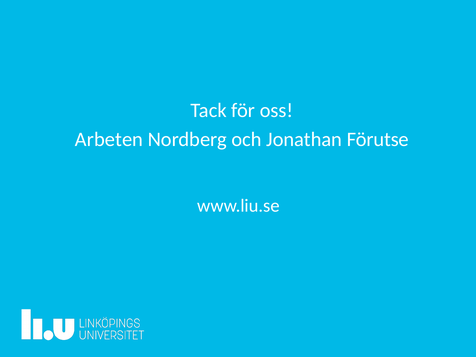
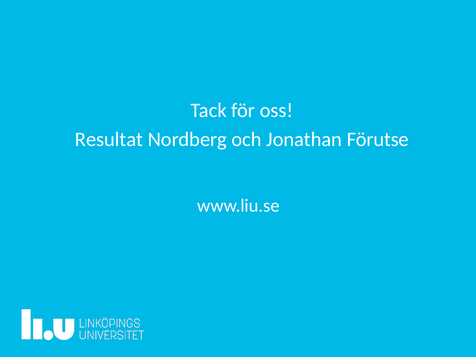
Arbeten: Arbeten -> Resultat
